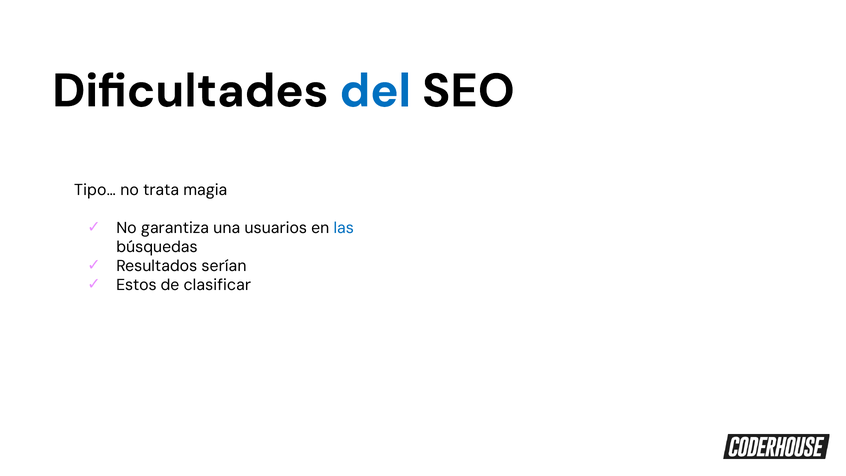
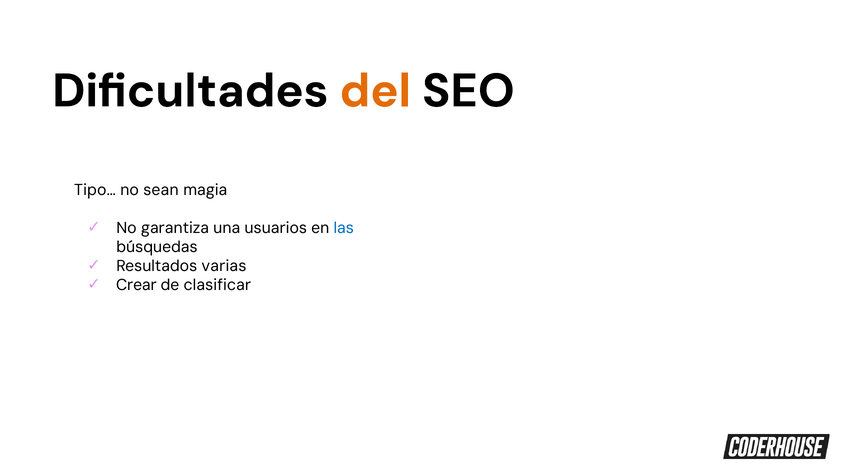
del colour: blue -> orange
trata: trata -> sean
serían: serían -> varias
Estos: Estos -> Crear
